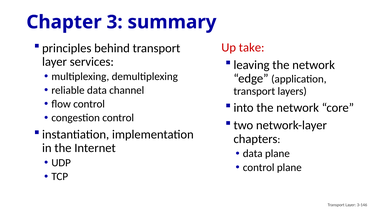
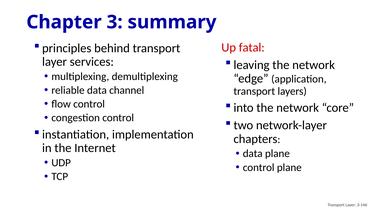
take: take -> fatal
